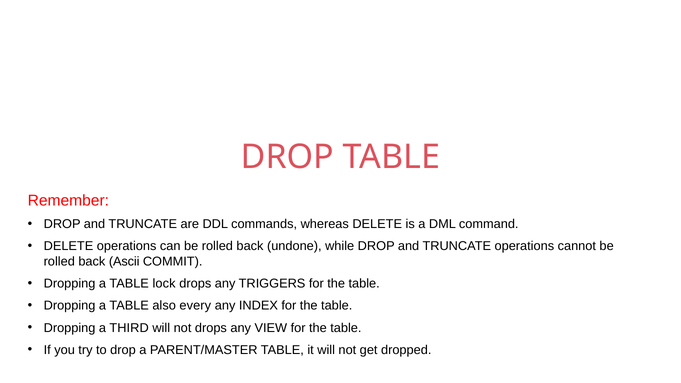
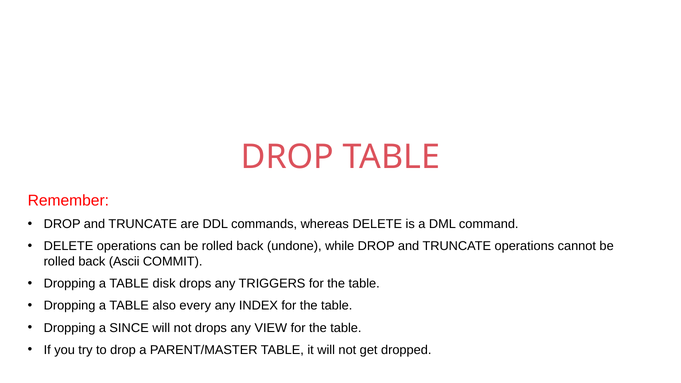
lock: lock -> disk
THIRD: THIRD -> SINCE
